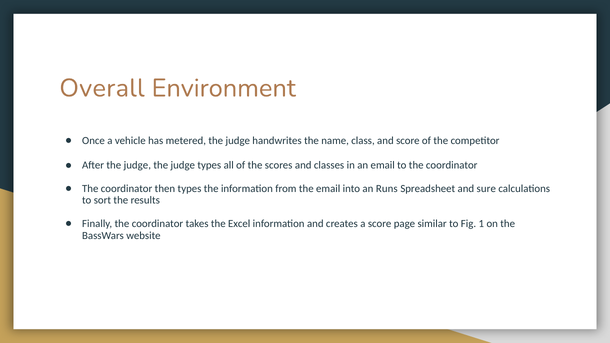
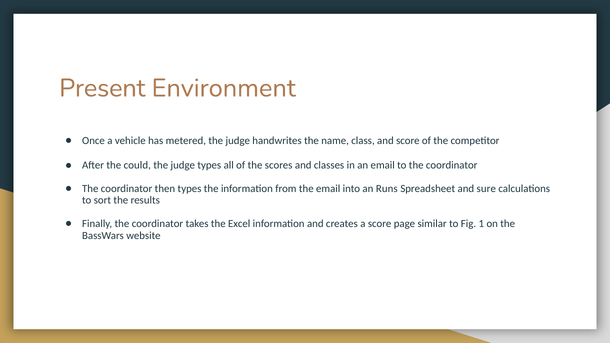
Overall: Overall -> Present
After the judge: judge -> could
